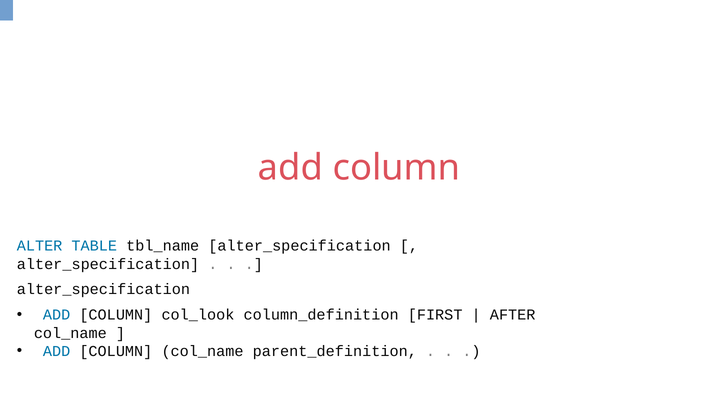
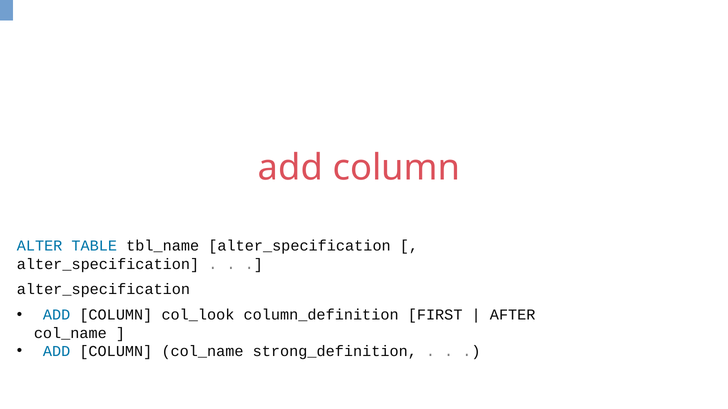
parent_definition: parent_definition -> strong_definition
